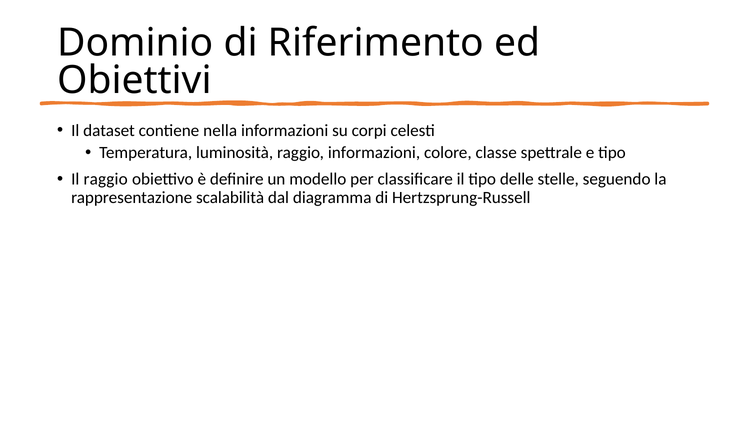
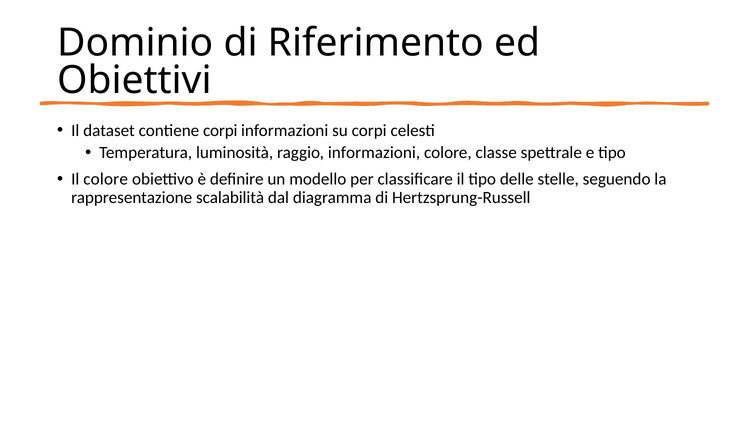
contiene nella: nella -> corpi
Il raggio: raggio -> colore
